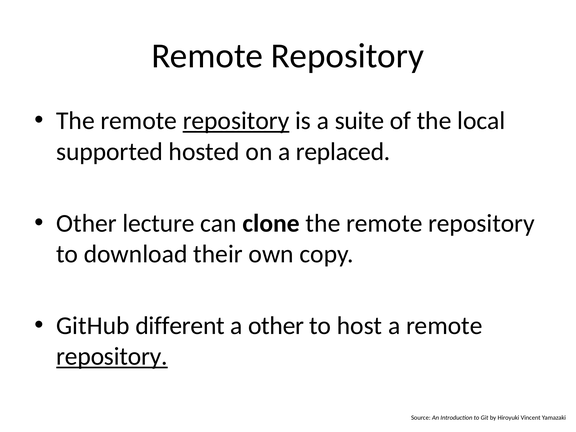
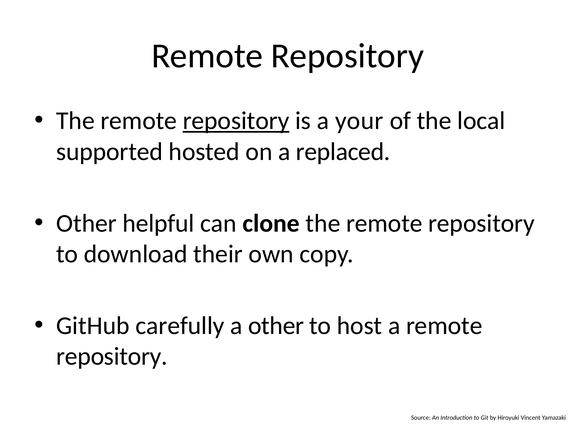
suite: suite -> your
lecture: lecture -> helpful
different: different -> carefully
repository at (112, 356) underline: present -> none
